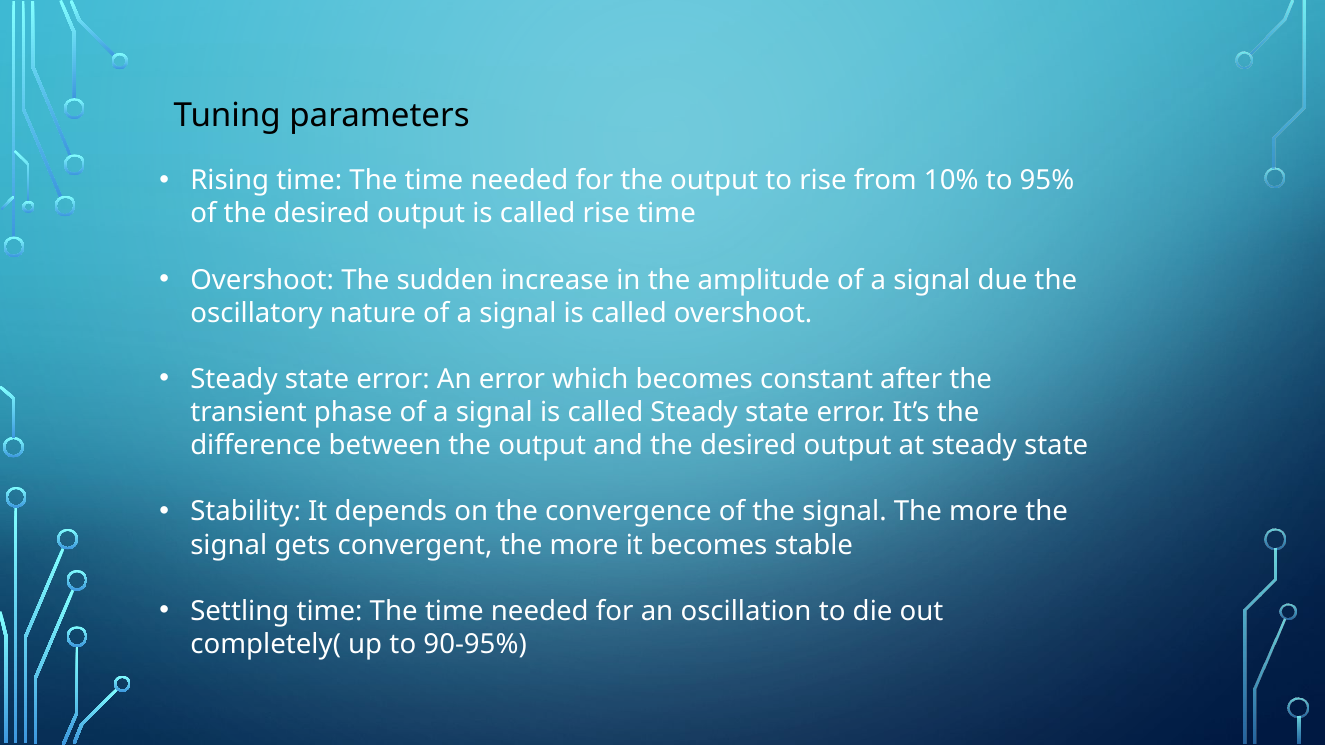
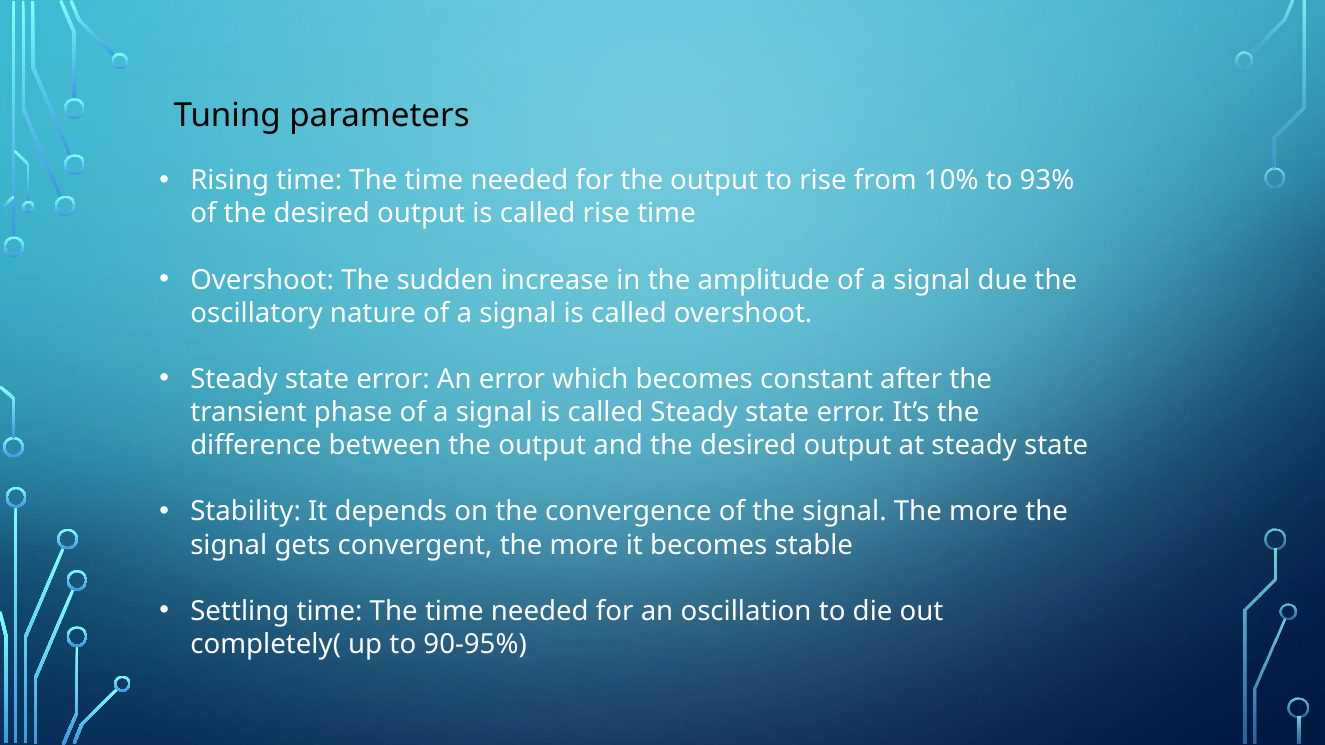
95%: 95% -> 93%
